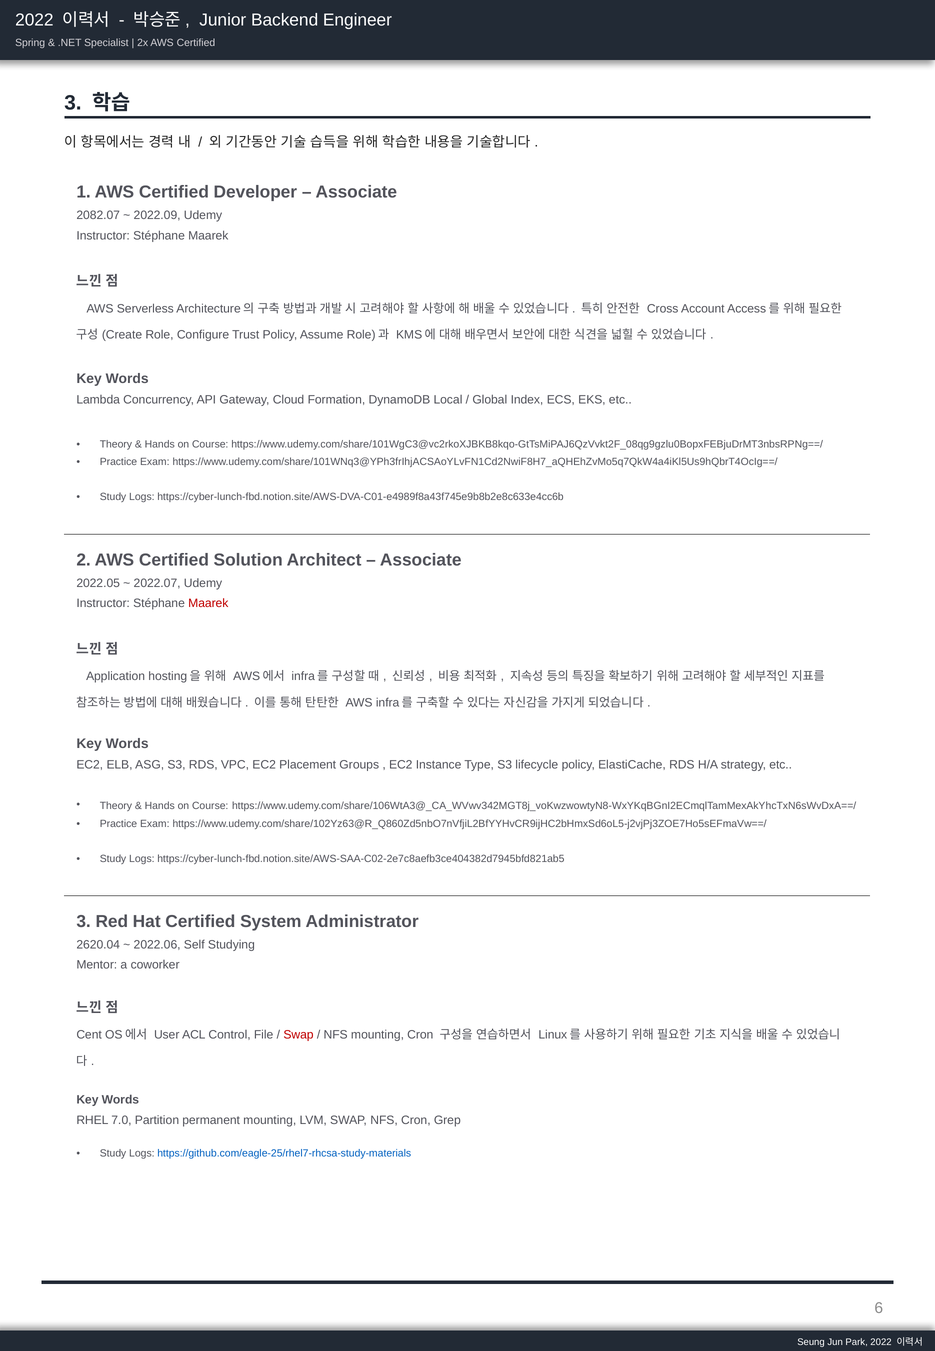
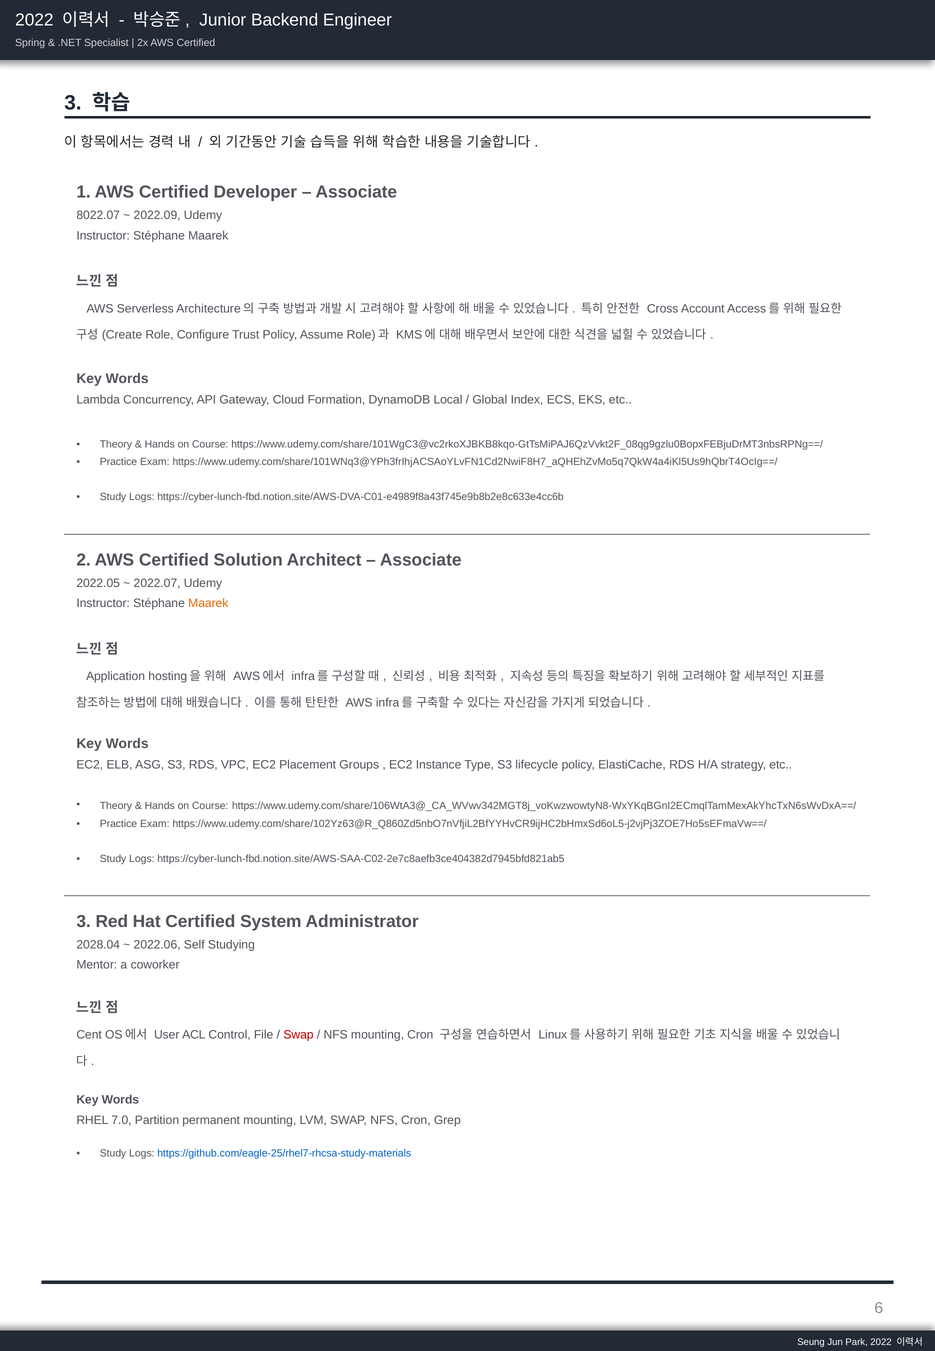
2082.07: 2082.07 -> 8022.07
Maarek at (208, 603) colour: red -> orange
2620.04: 2620.04 -> 2028.04
